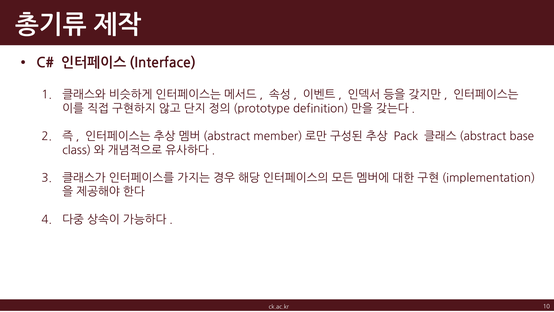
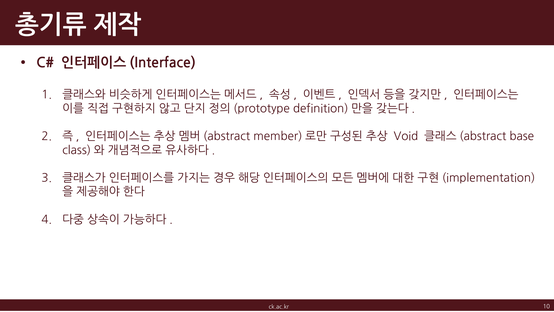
Pack: Pack -> Void
